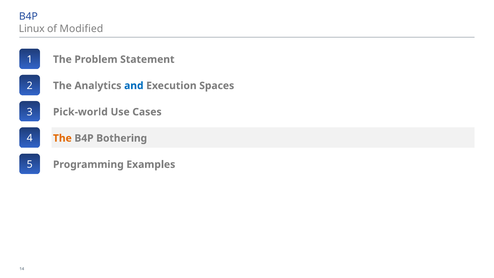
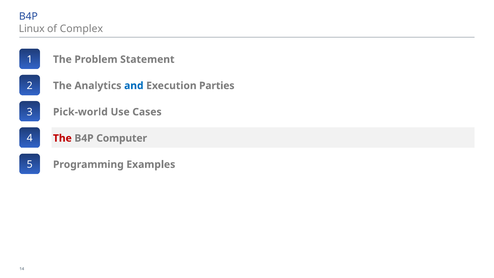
Modified: Modified -> Complex
Spaces: Spaces -> Parties
The at (62, 138) colour: orange -> red
Bothering: Bothering -> Computer
